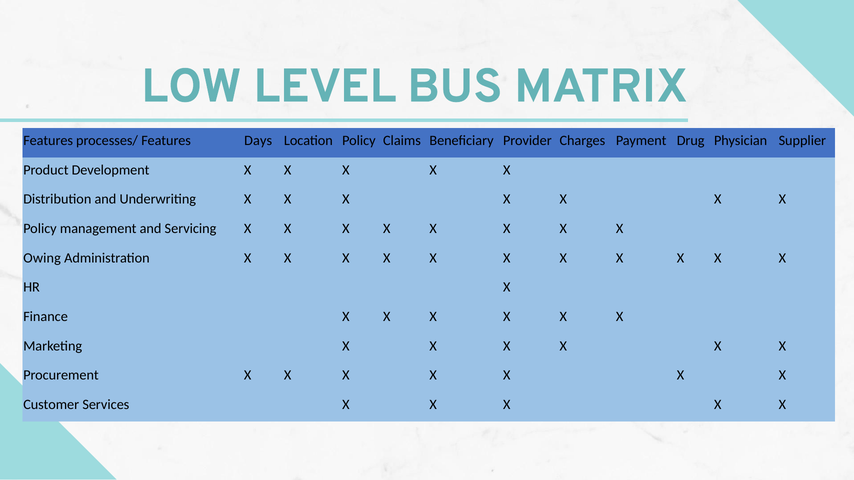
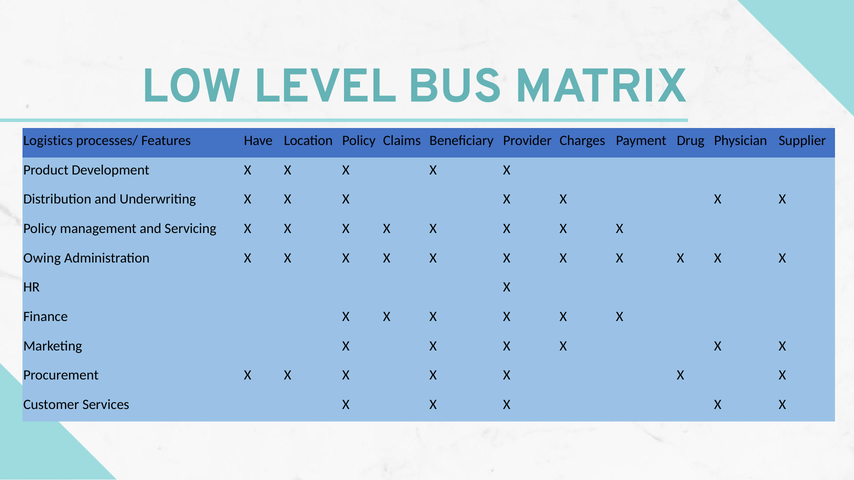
Features at (48, 141): Features -> Logistics
Days: Days -> Have
